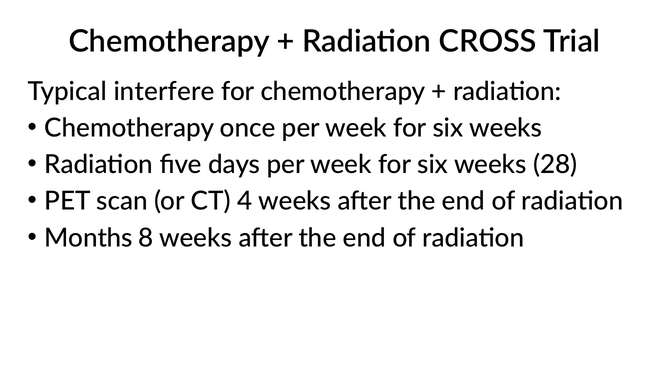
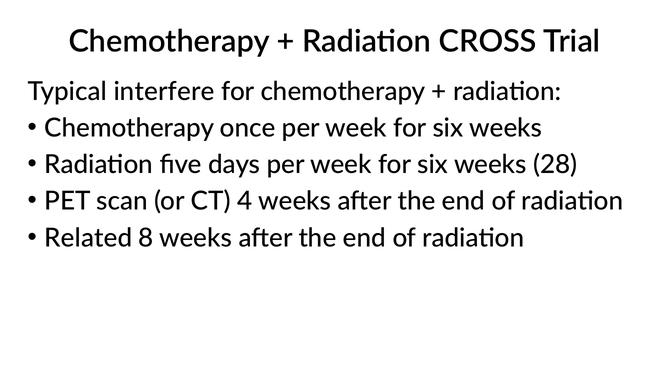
Months: Months -> Related
